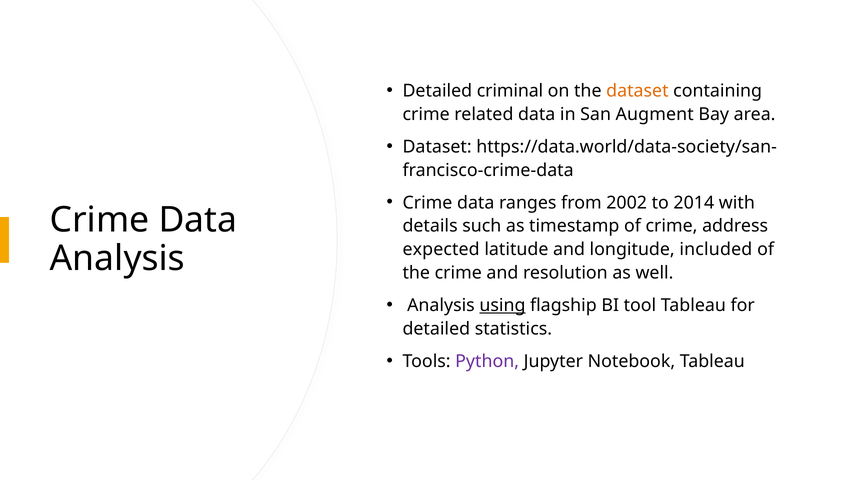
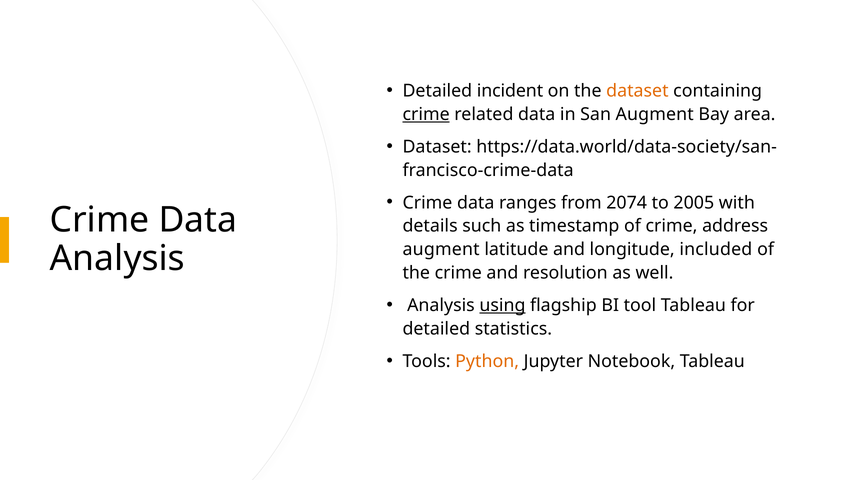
criminal: criminal -> incident
crime at (426, 114) underline: none -> present
2002: 2002 -> 2074
2014: 2014 -> 2005
expected at (441, 250): expected -> augment
Python colour: purple -> orange
